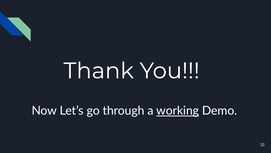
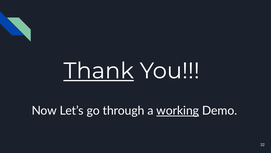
Thank underline: none -> present
